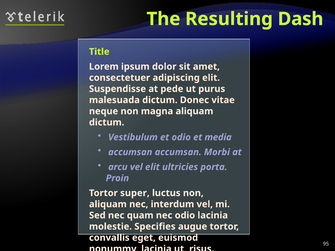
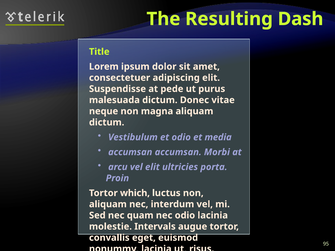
super: super -> which
Specifies: Specifies -> Intervals
